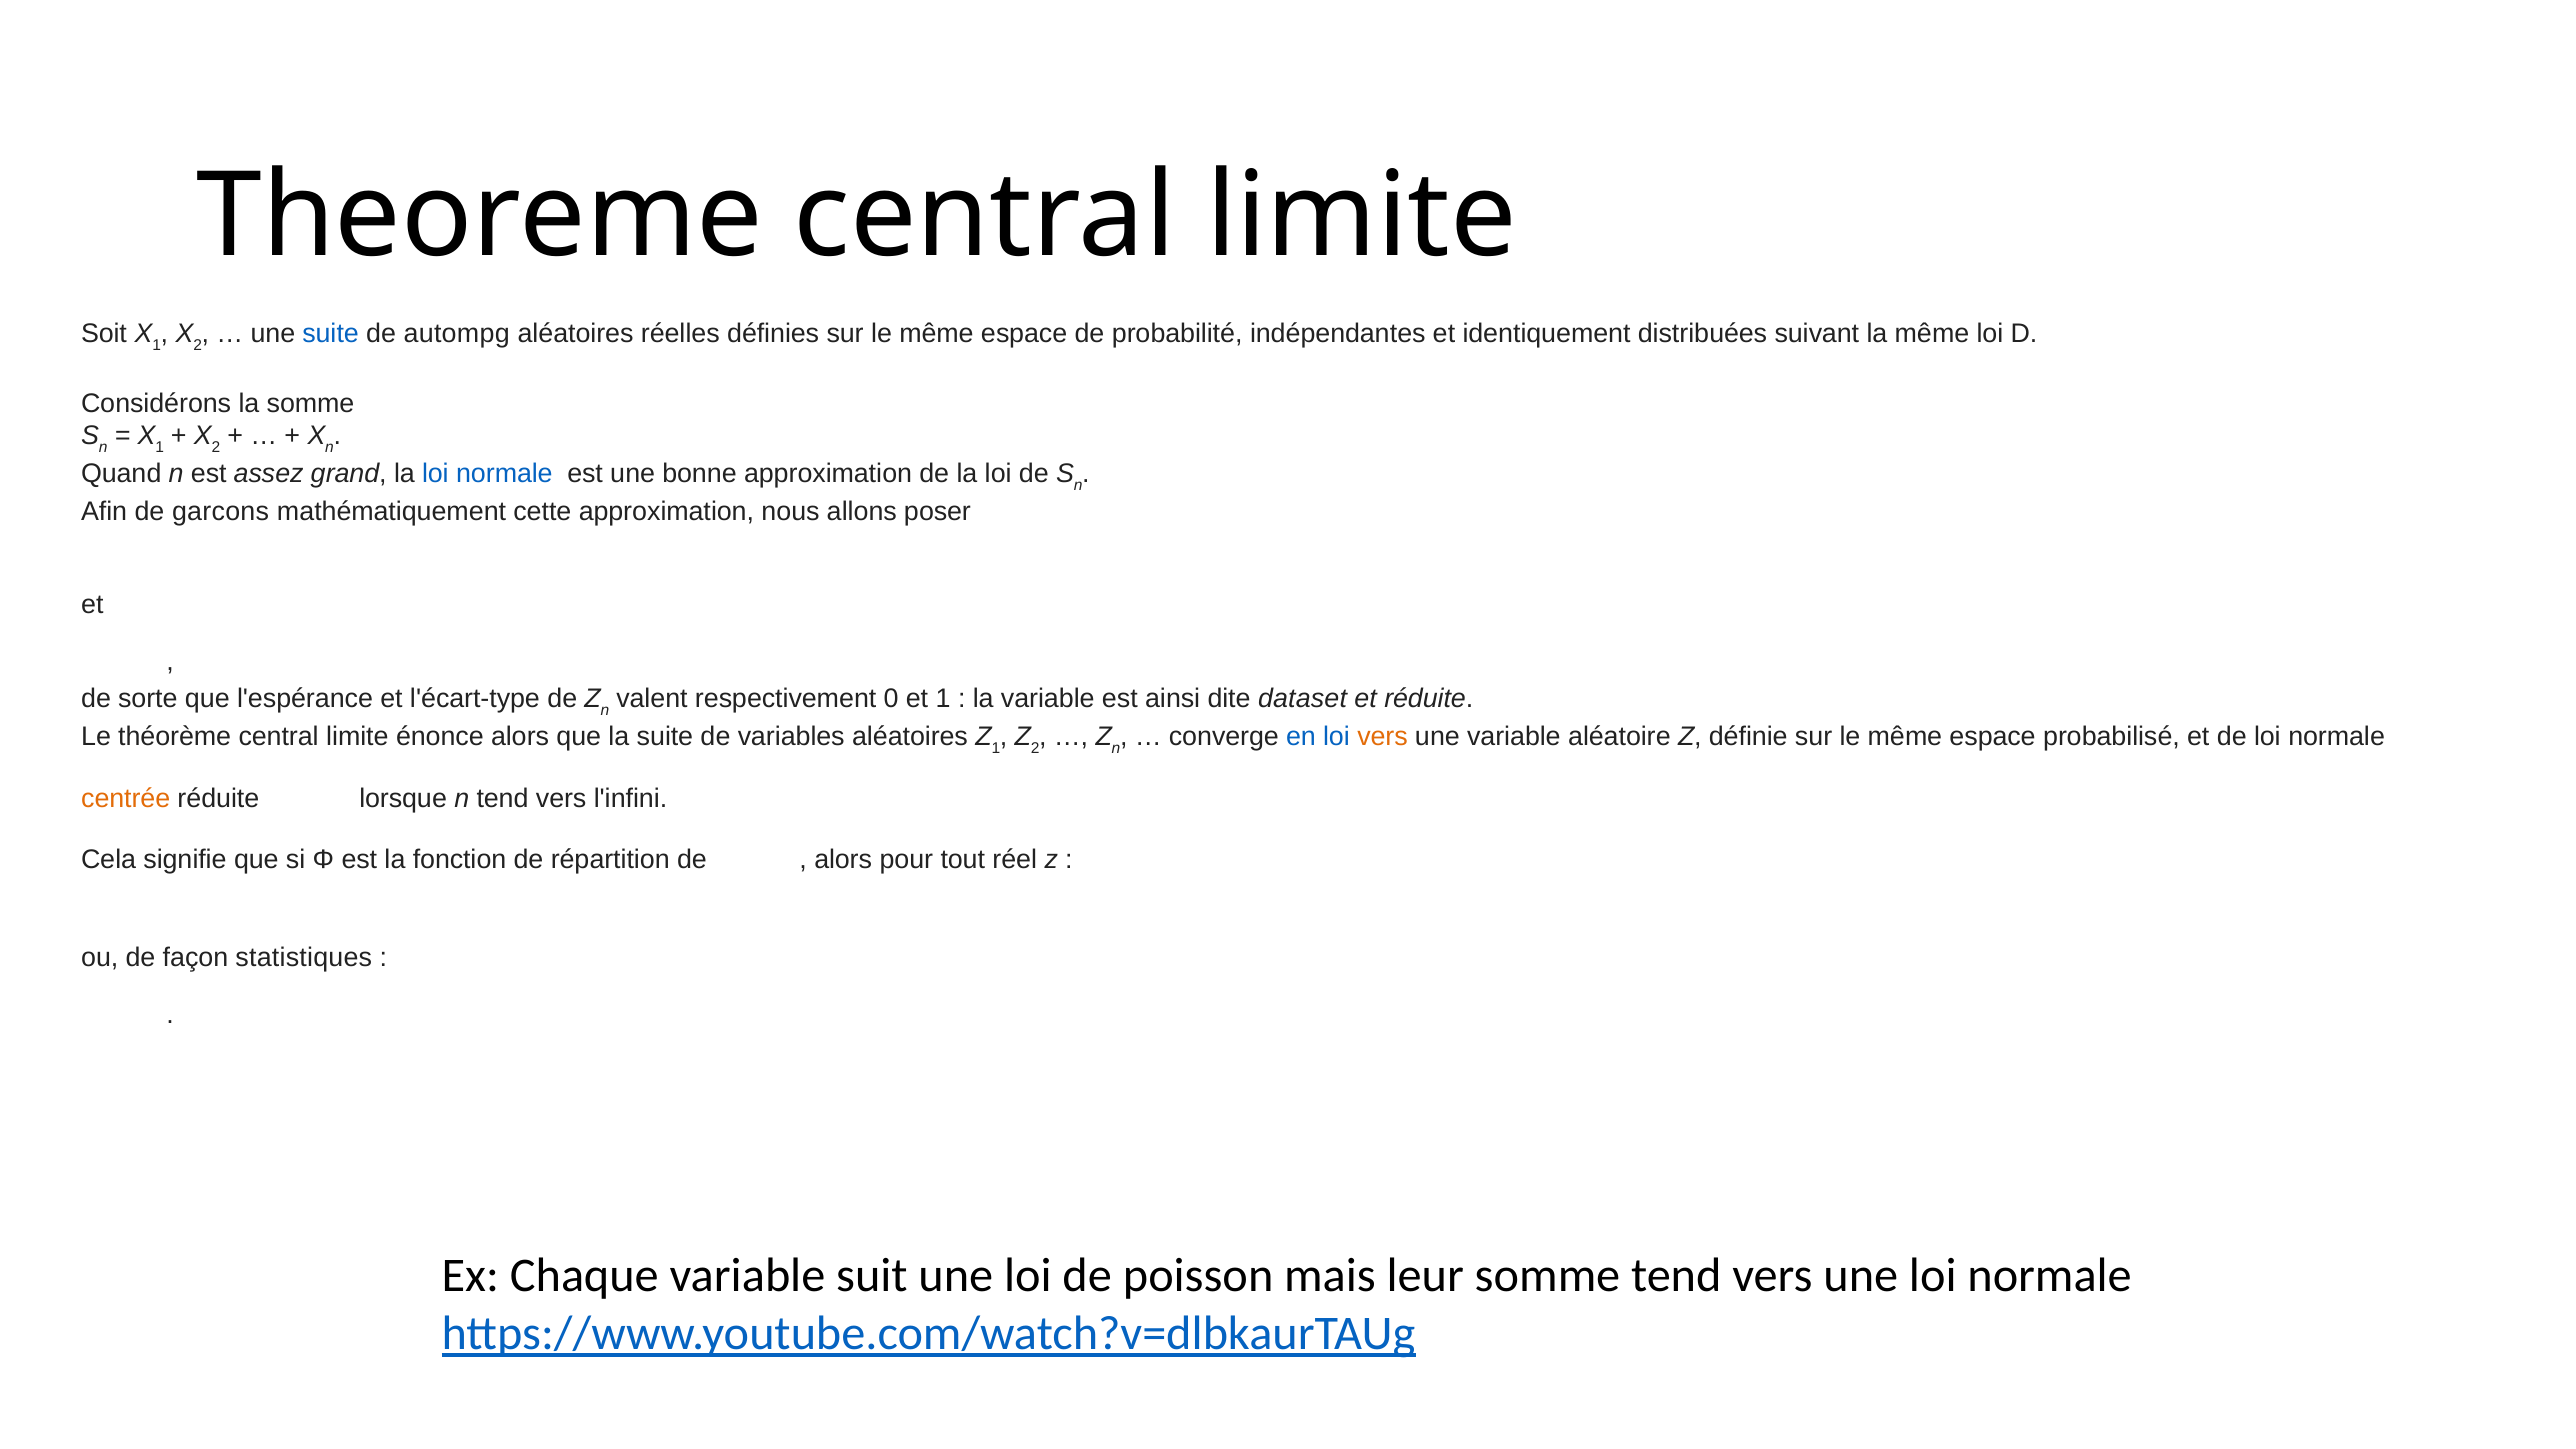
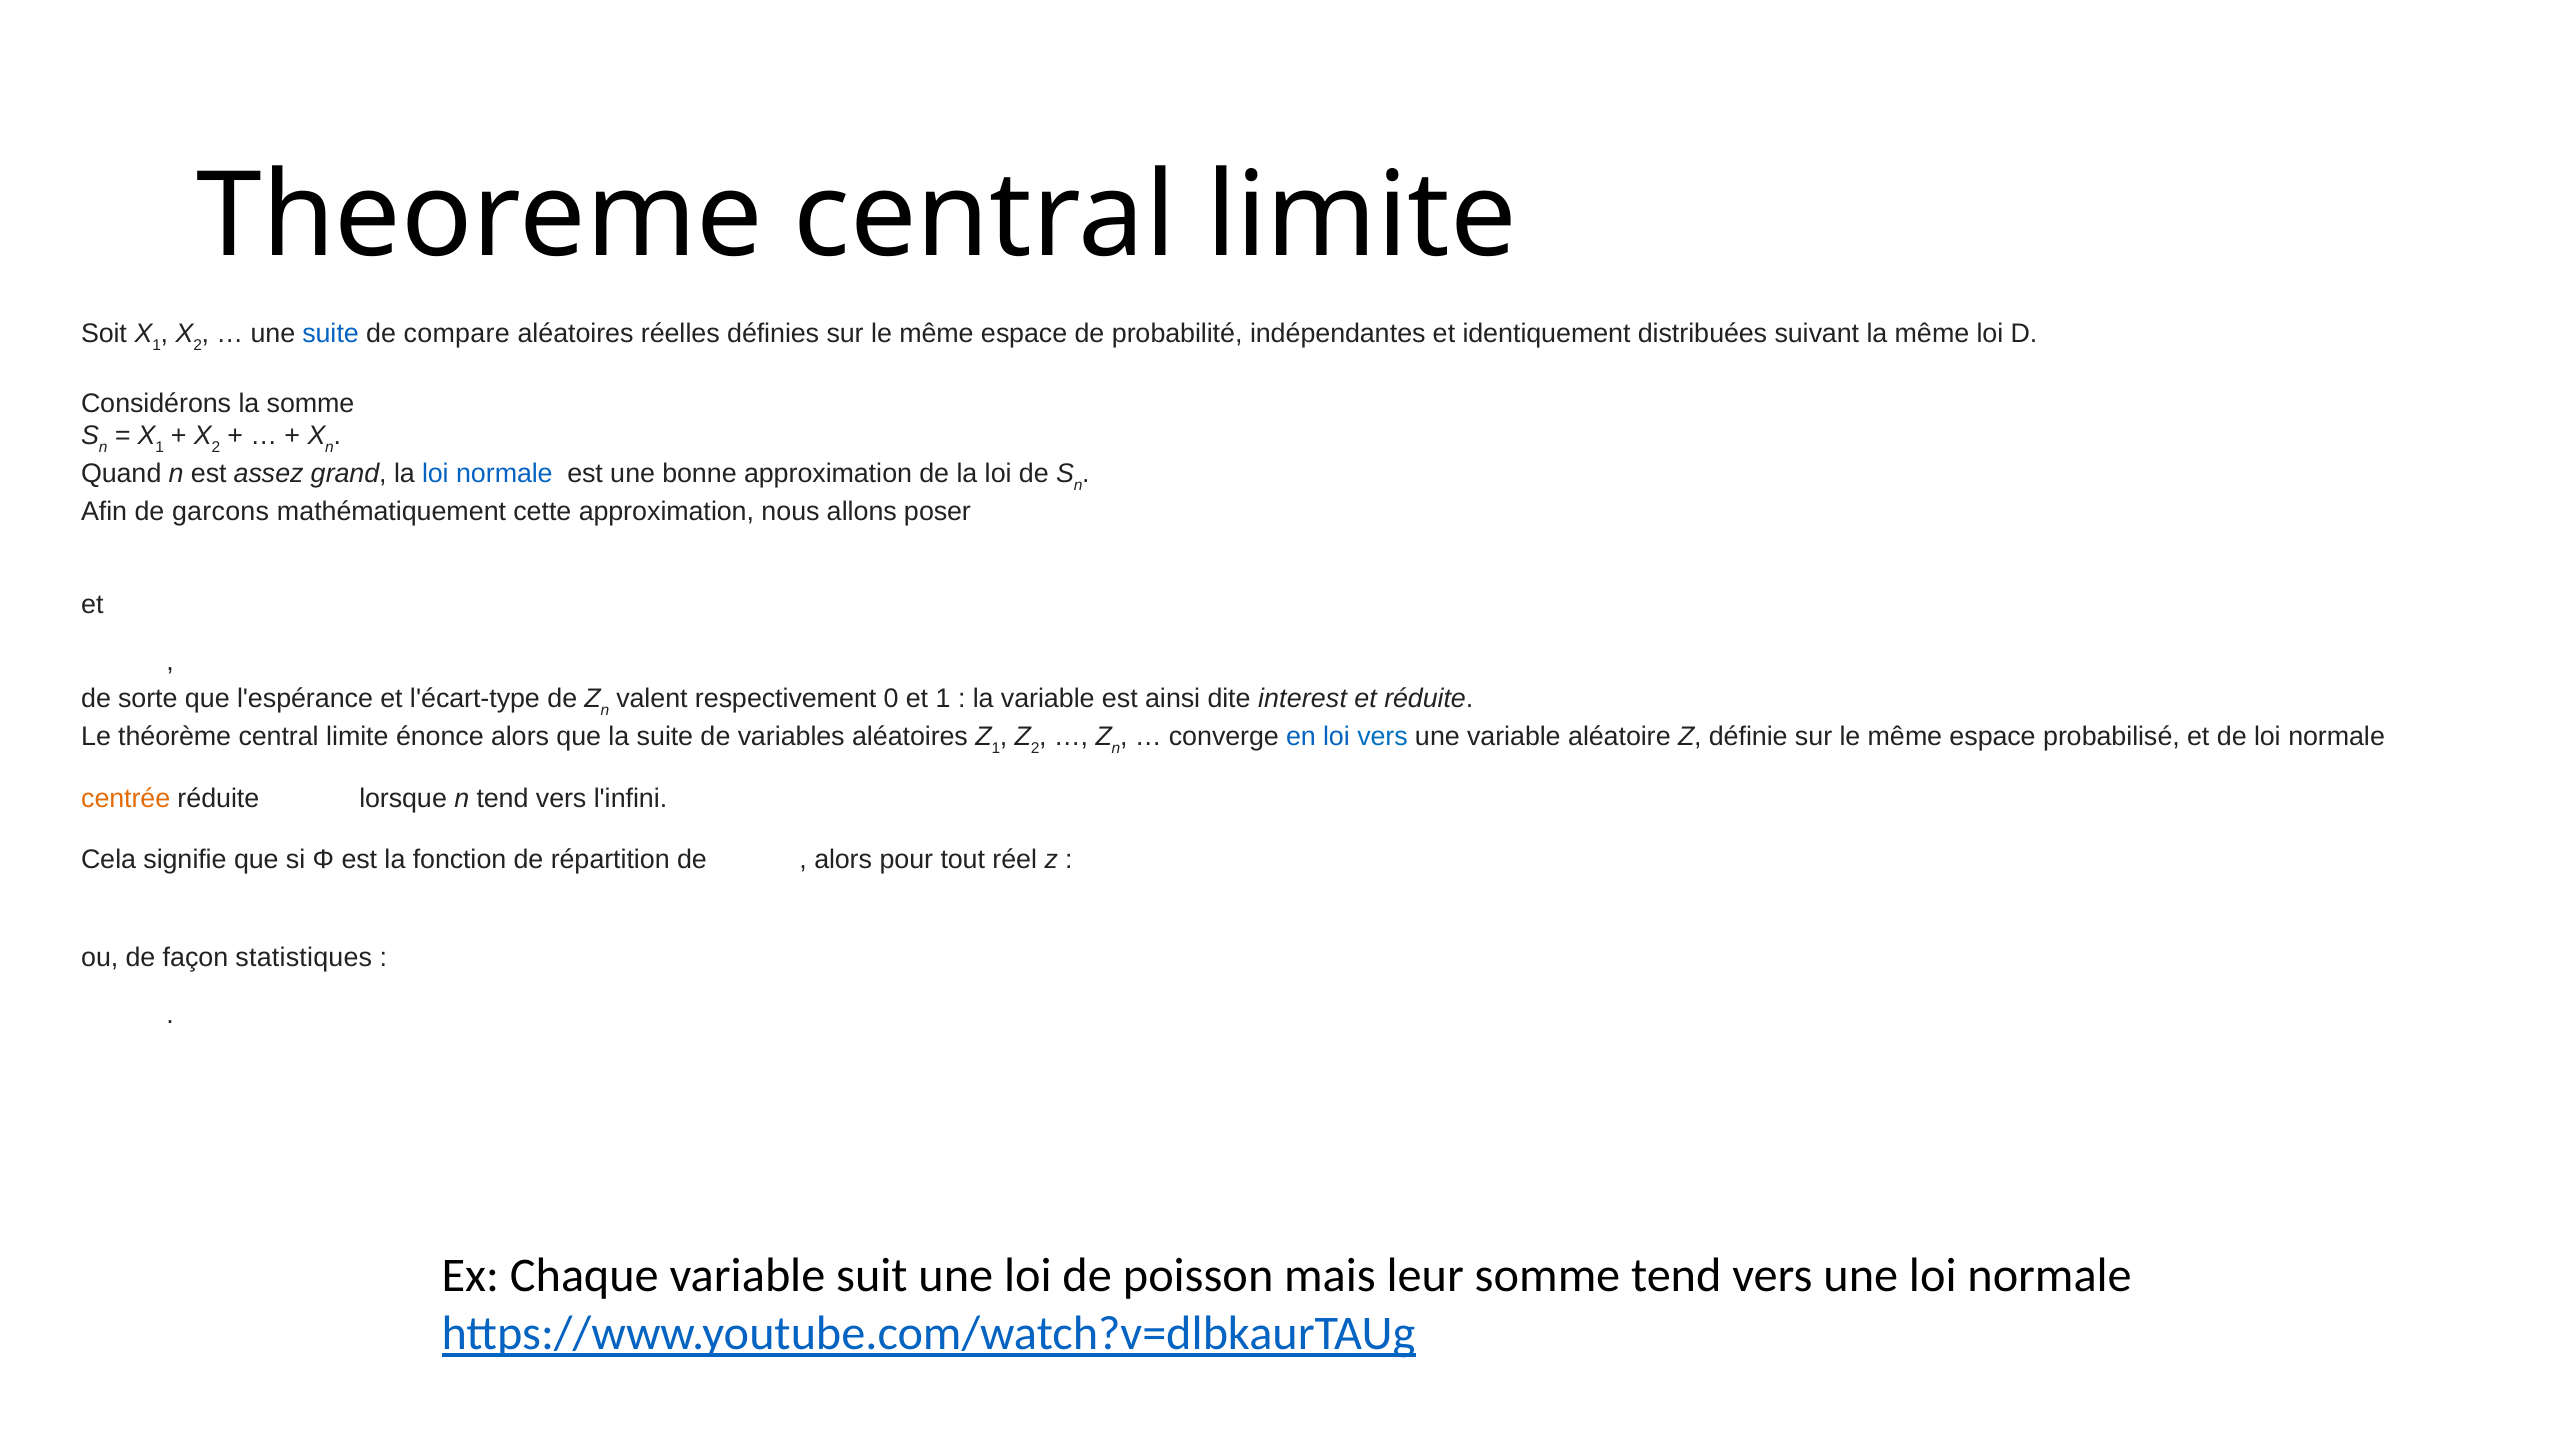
autompg: autompg -> compare
dataset: dataset -> interest
vers at (1383, 736) colour: orange -> blue
